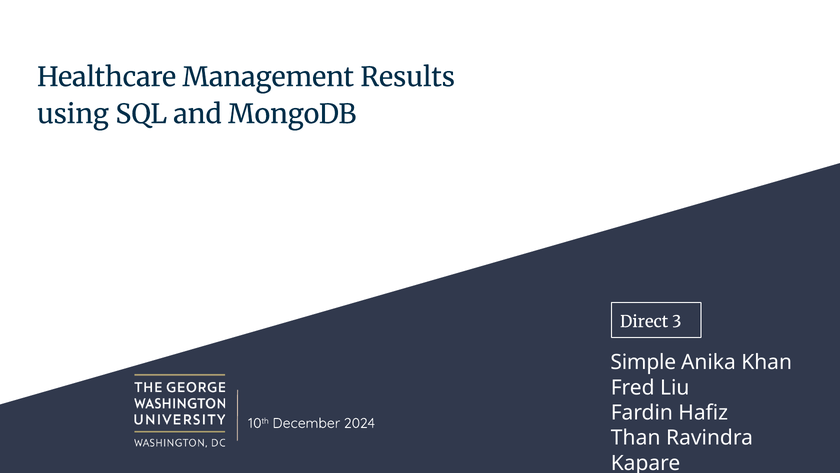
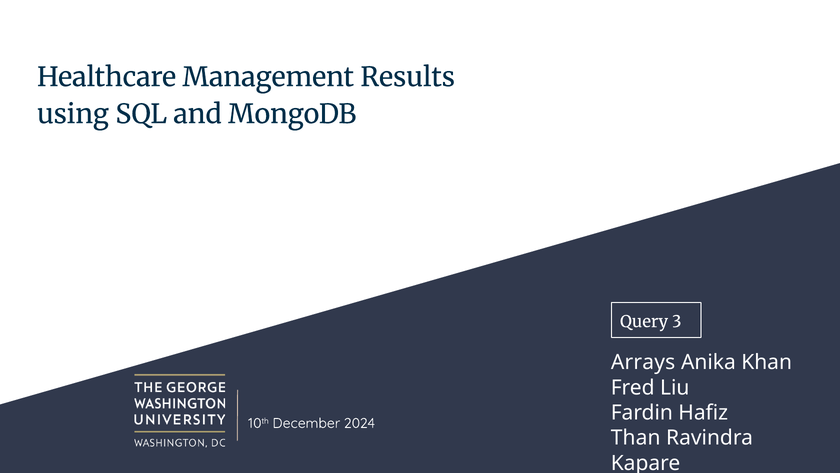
Direct: Direct -> Query
Simple: Simple -> Arrays
